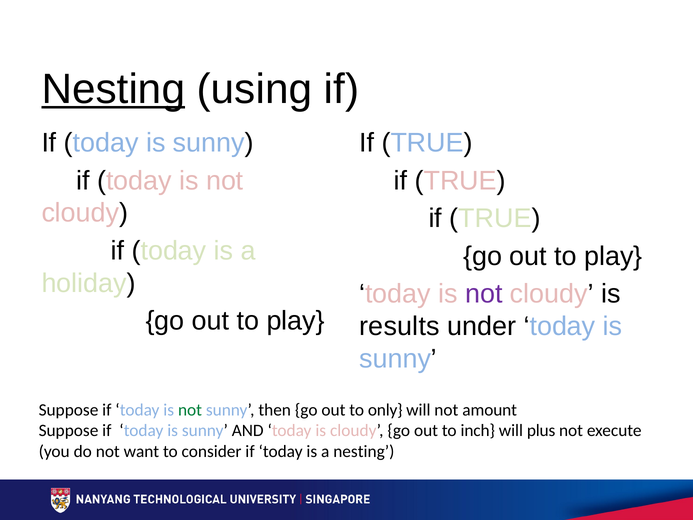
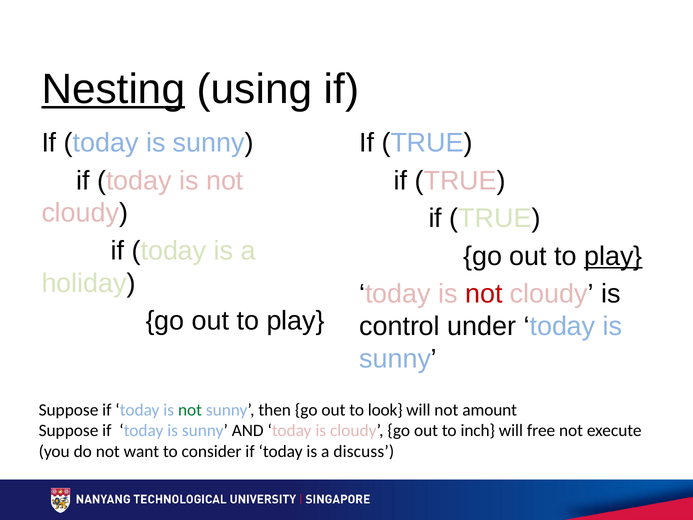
play at (613, 256) underline: none -> present
not at (484, 294) colour: purple -> red
results: results -> control
only: only -> look
plus: plus -> free
a nesting: nesting -> discuss
